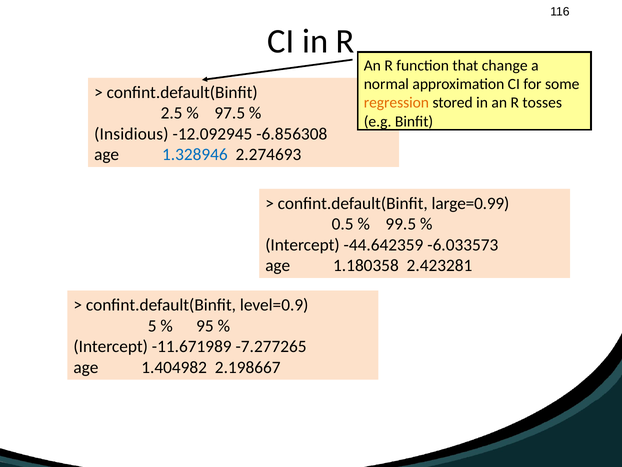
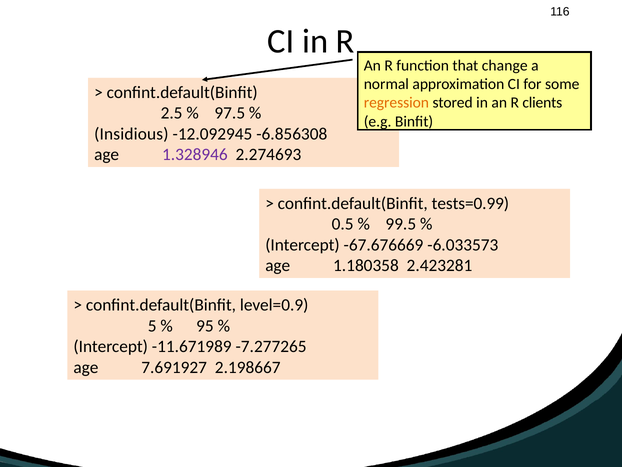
tosses: tosses -> clients
1.328946 colour: blue -> purple
large=0.99: large=0.99 -> tests=0.99
-44.642359: -44.642359 -> -67.676669
1.404982: 1.404982 -> 7.691927
